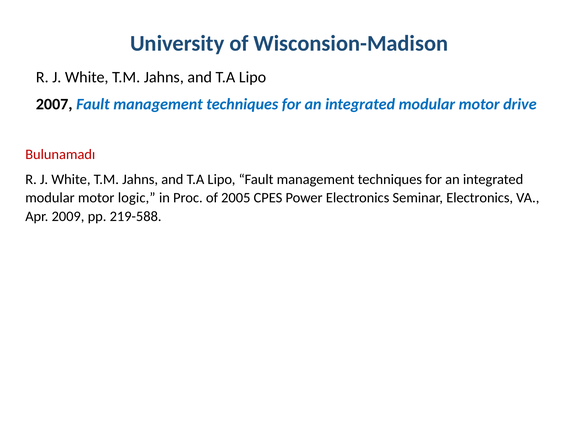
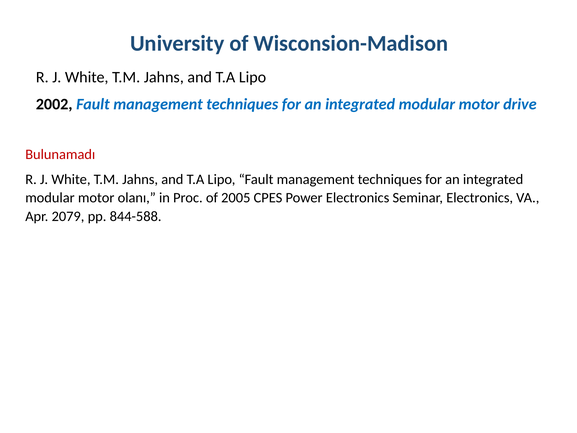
2007: 2007 -> 2002
logic: logic -> olanı
2009: 2009 -> 2079
219-588: 219-588 -> 844-588
